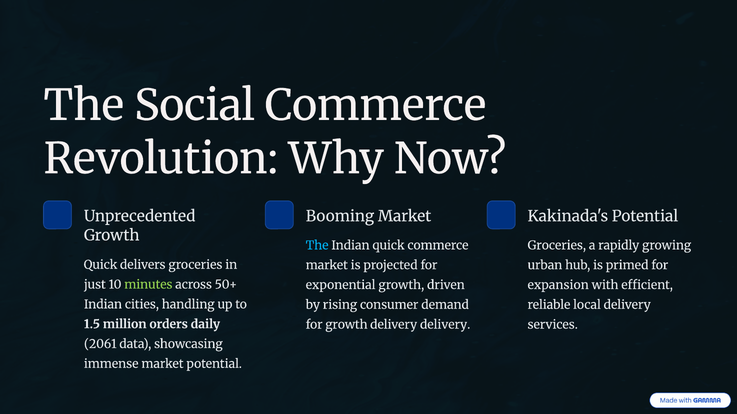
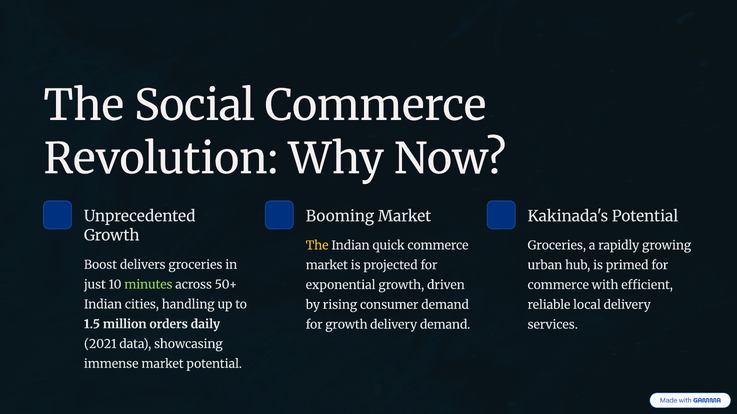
The at (317, 246) colour: light blue -> yellow
Quick at (101, 265): Quick -> Boost
expansion at (558, 285): expansion -> commerce
delivery delivery: delivery -> demand
2061: 2061 -> 2021
